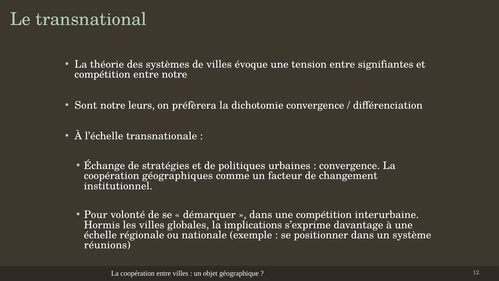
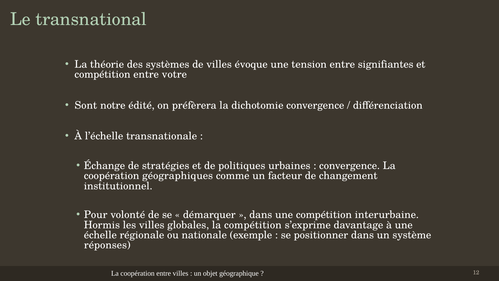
entre notre: notre -> votre
leurs: leurs -> édité
la implications: implications -> compétition
réunions: réunions -> réponses
